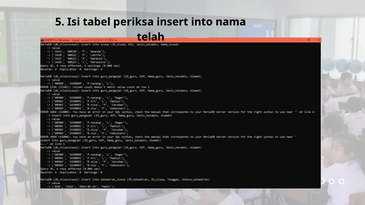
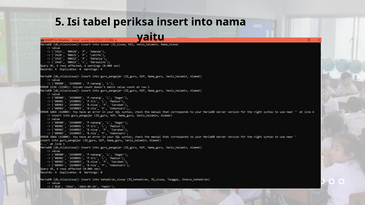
telah: telah -> yaitu
